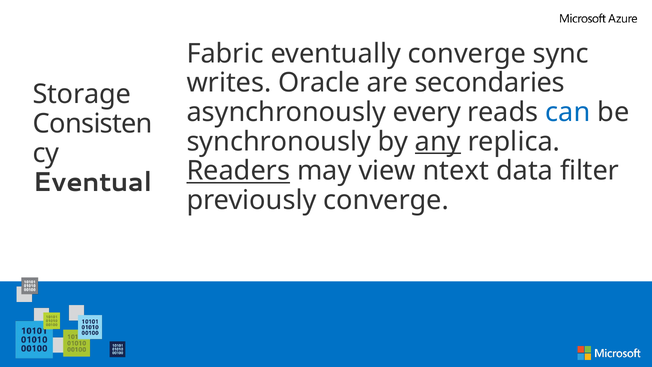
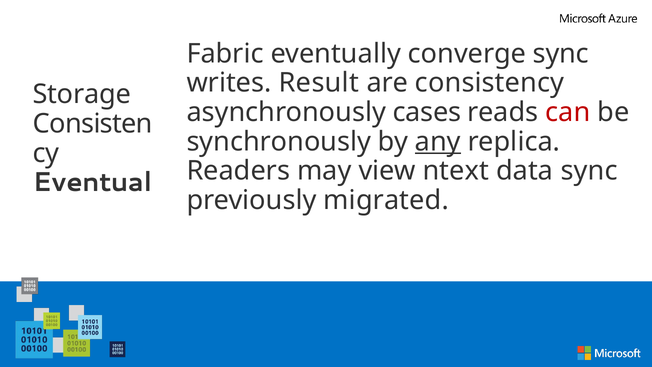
Oracle: Oracle -> Result
secondaries: secondaries -> consistency
every: every -> cases
can colour: blue -> red
Readers underline: present -> none
data filter: filter -> sync
previously converge: converge -> migrated
